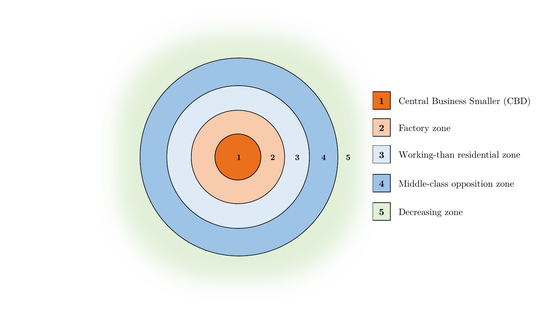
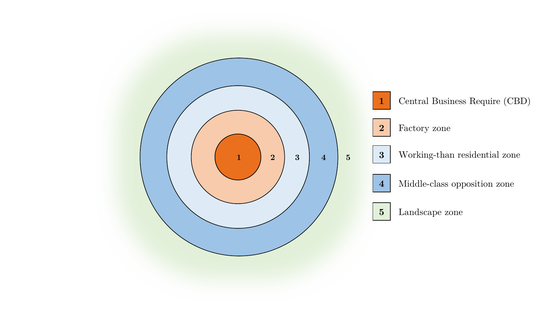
Smaller: Smaller -> Require
Decreasing: Decreasing -> Landscape
